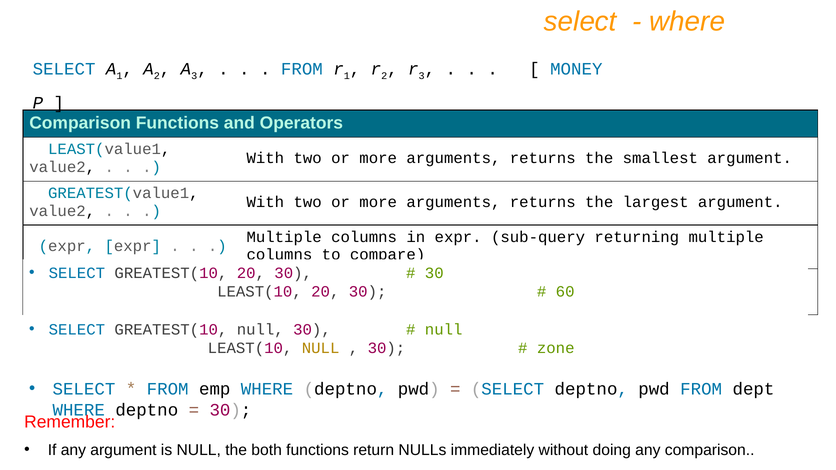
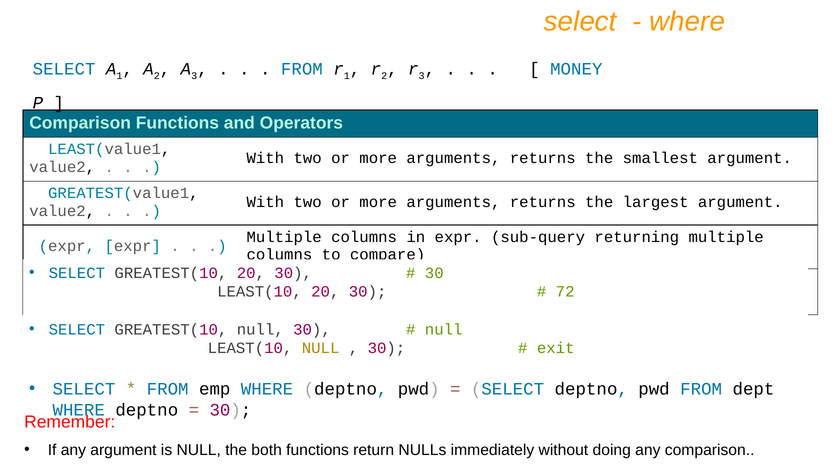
60: 60 -> 72
zone: zone -> exit
